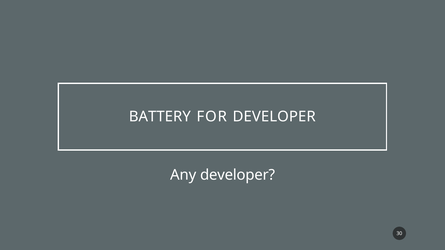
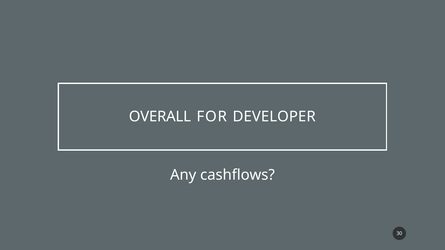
BATTERY: BATTERY -> OVERALL
Any developer: developer -> cashflows
